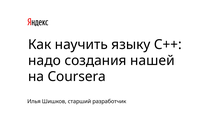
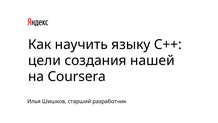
надо: надо -> цели
